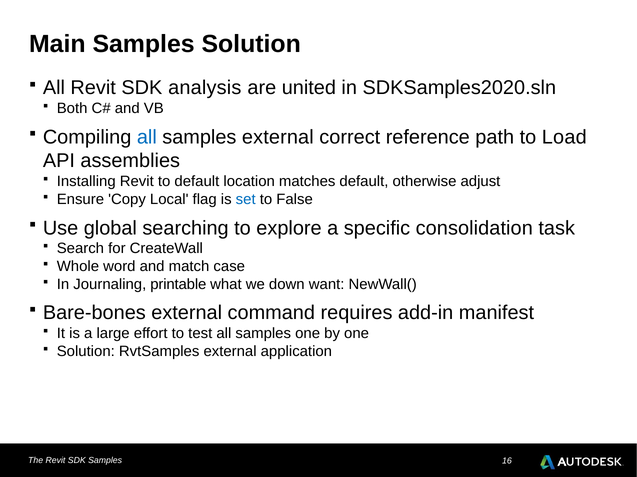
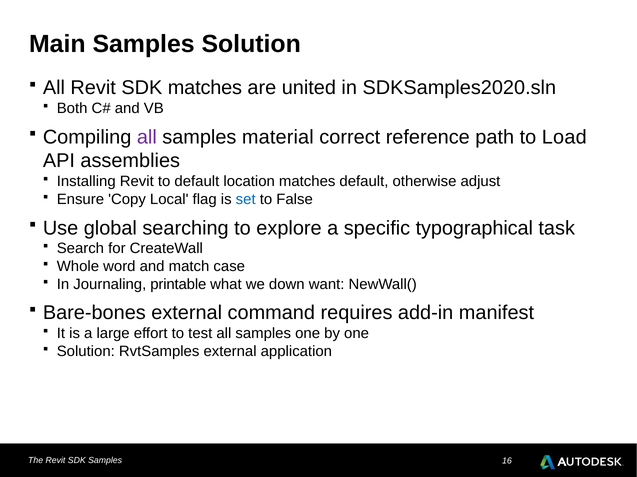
SDK analysis: analysis -> matches
all at (147, 137) colour: blue -> purple
samples external: external -> material
consolidation: consolidation -> typographical
